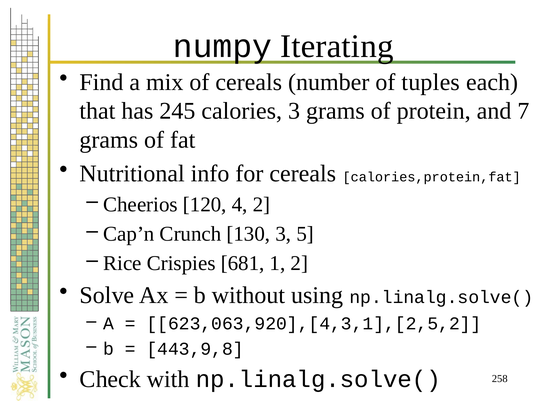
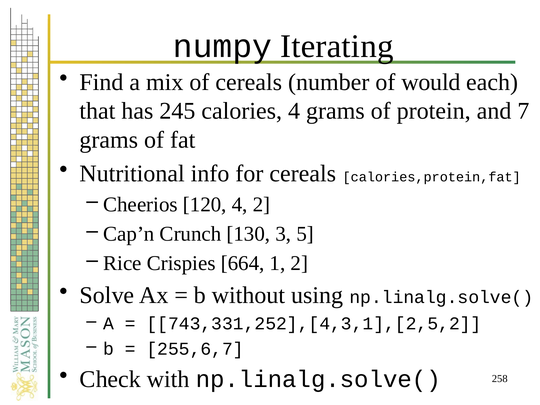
tuples: tuples -> would
calories 3: 3 -> 4
681: 681 -> 664
623,063,920],[4,3,1],[2,5,2: 623,063,920],[4,3,1],[2,5,2 -> 743,331,252],[4,3,1],[2,5,2
443,9,8: 443,9,8 -> 255,6,7
